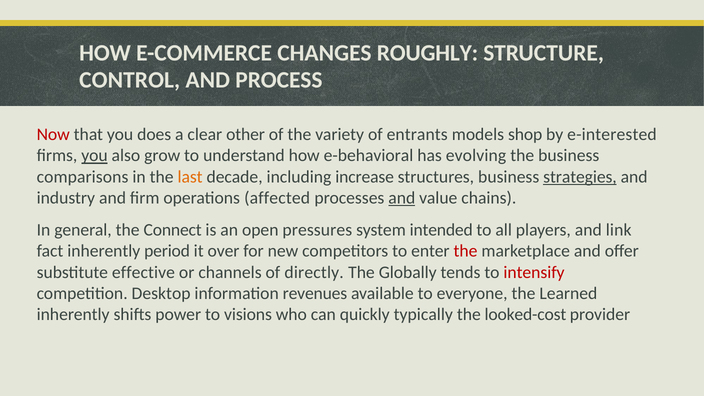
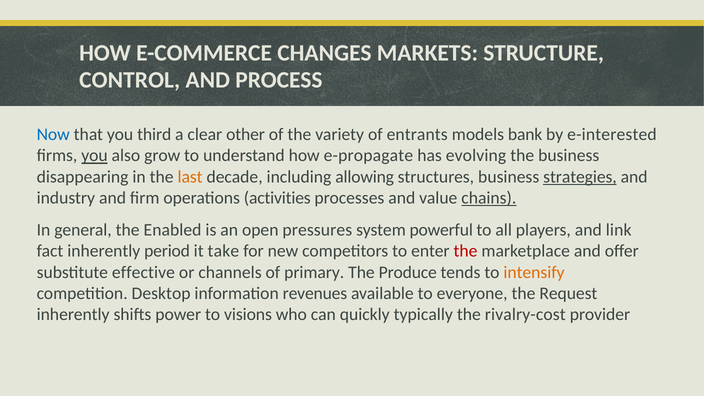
ROUGHLY: ROUGHLY -> MARKETS
Now colour: red -> blue
does: does -> third
shop: shop -> bank
e-behavioral: e-behavioral -> e-propagate
comparisons: comparisons -> disappearing
increase: increase -> allowing
affected: affected -> activities
and at (402, 198) underline: present -> none
chains underline: none -> present
Connect: Connect -> Enabled
intended: intended -> powerful
over: over -> take
directly: directly -> primary
Globally: Globally -> Produce
intensify colour: red -> orange
Learned: Learned -> Request
looked-cost: looked-cost -> rivalry-cost
